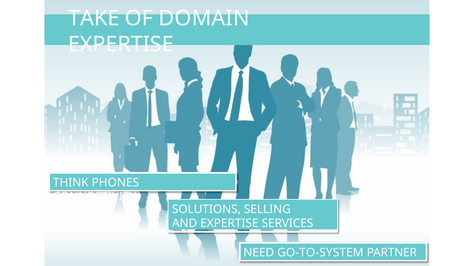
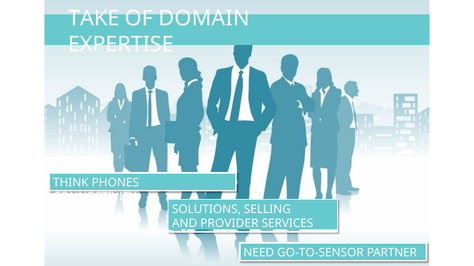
AND EXPERTISE: EXPERTISE -> PROVIDER
GO-TO-SYSTEM: GO-TO-SYSTEM -> GO-TO-SENSOR
